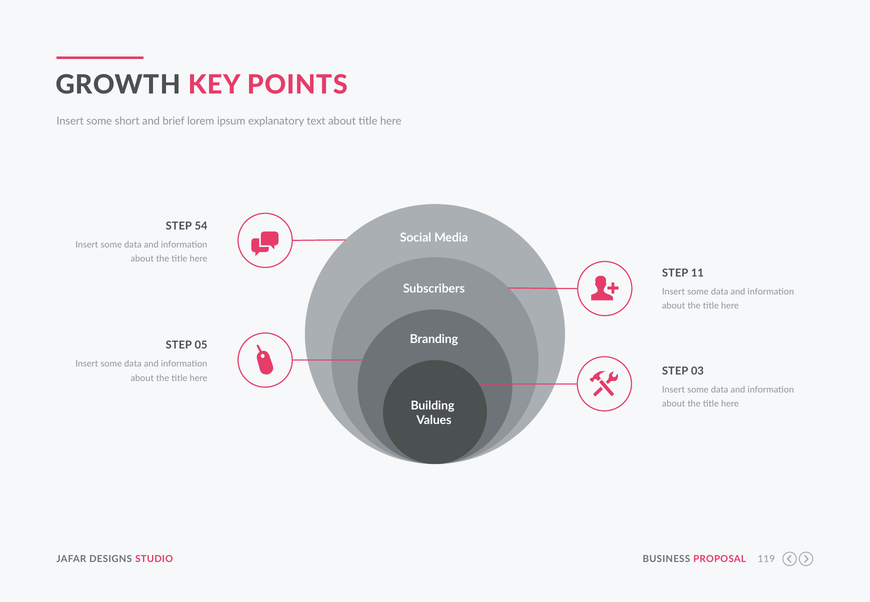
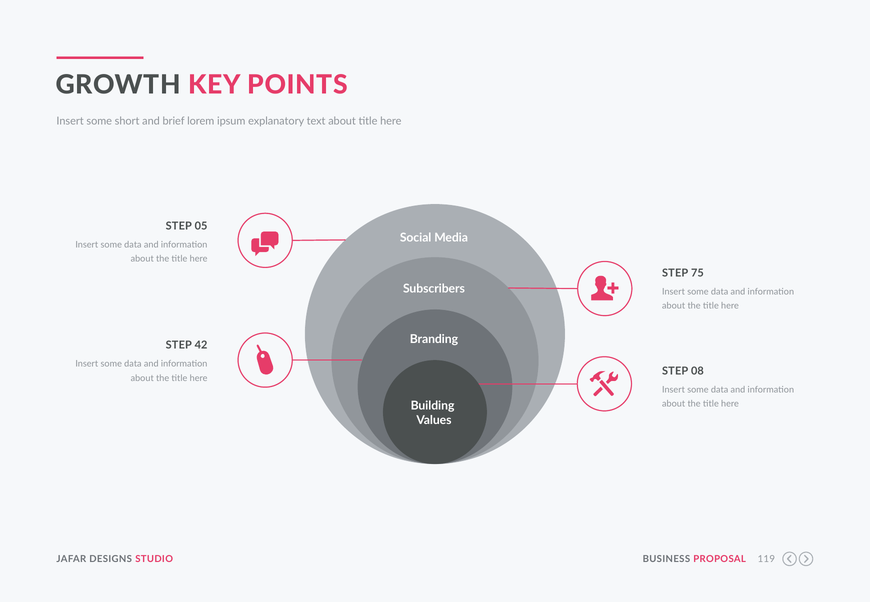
54: 54 -> 05
11: 11 -> 75
05: 05 -> 42
03: 03 -> 08
